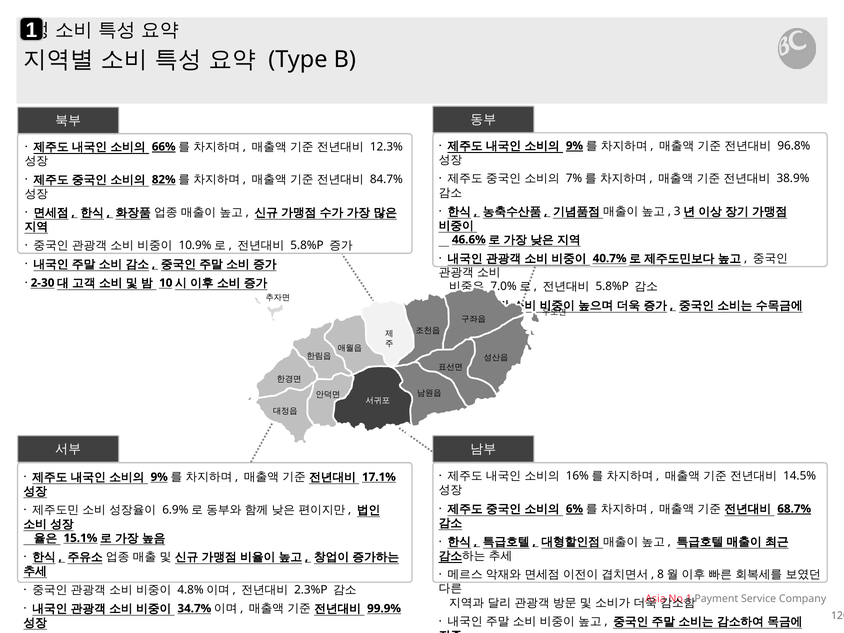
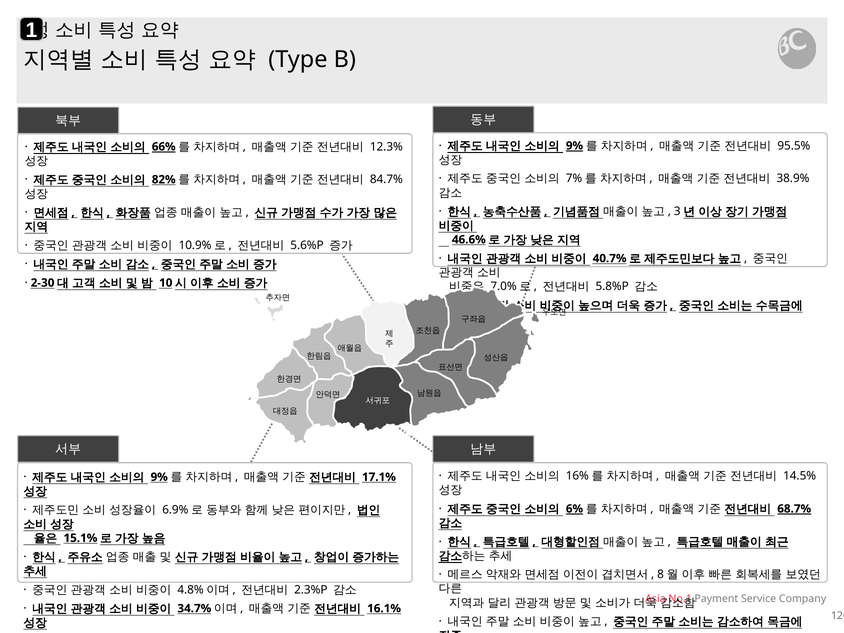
96.8%: 96.8% -> 95.5%
5.8%P at (307, 245): 5.8%P -> 5.6%P
99.9%: 99.9% -> 16.1%
